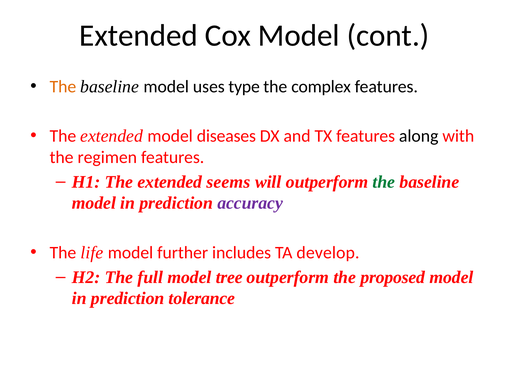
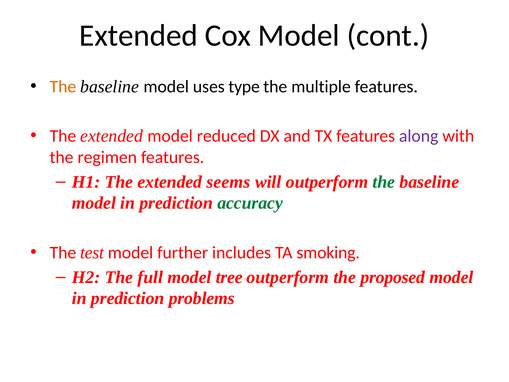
complex: complex -> multiple
diseases: diseases -> reduced
along colour: black -> purple
accuracy colour: purple -> green
life: life -> test
develop: develop -> smoking
tolerance: tolerance -> problems
